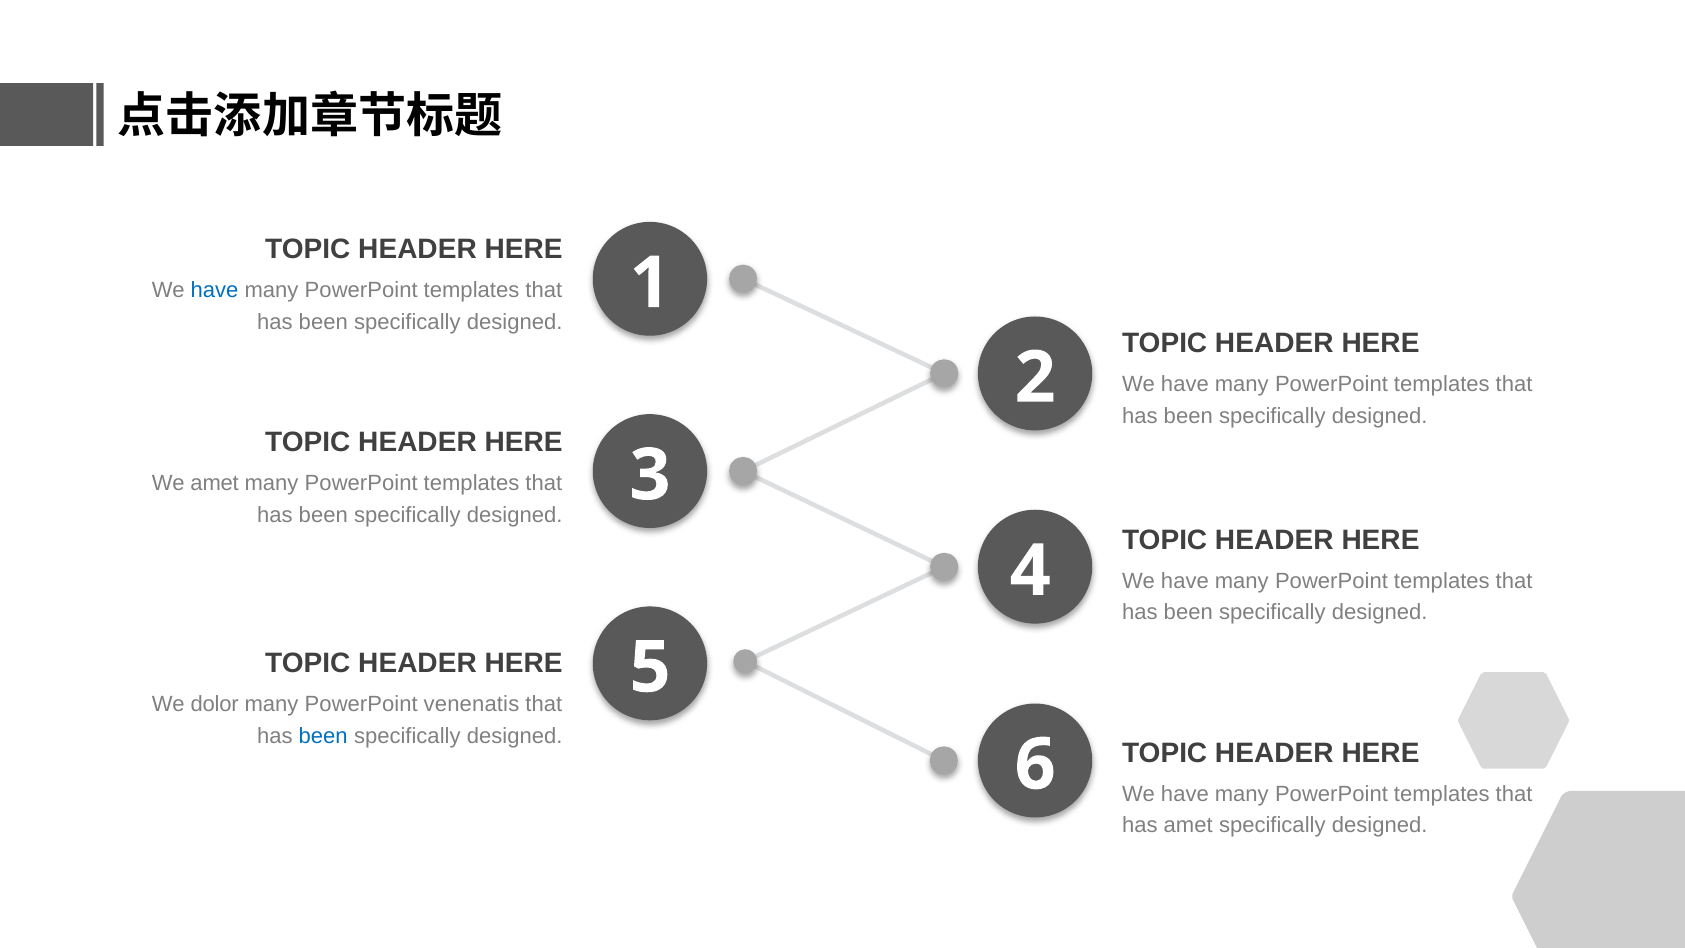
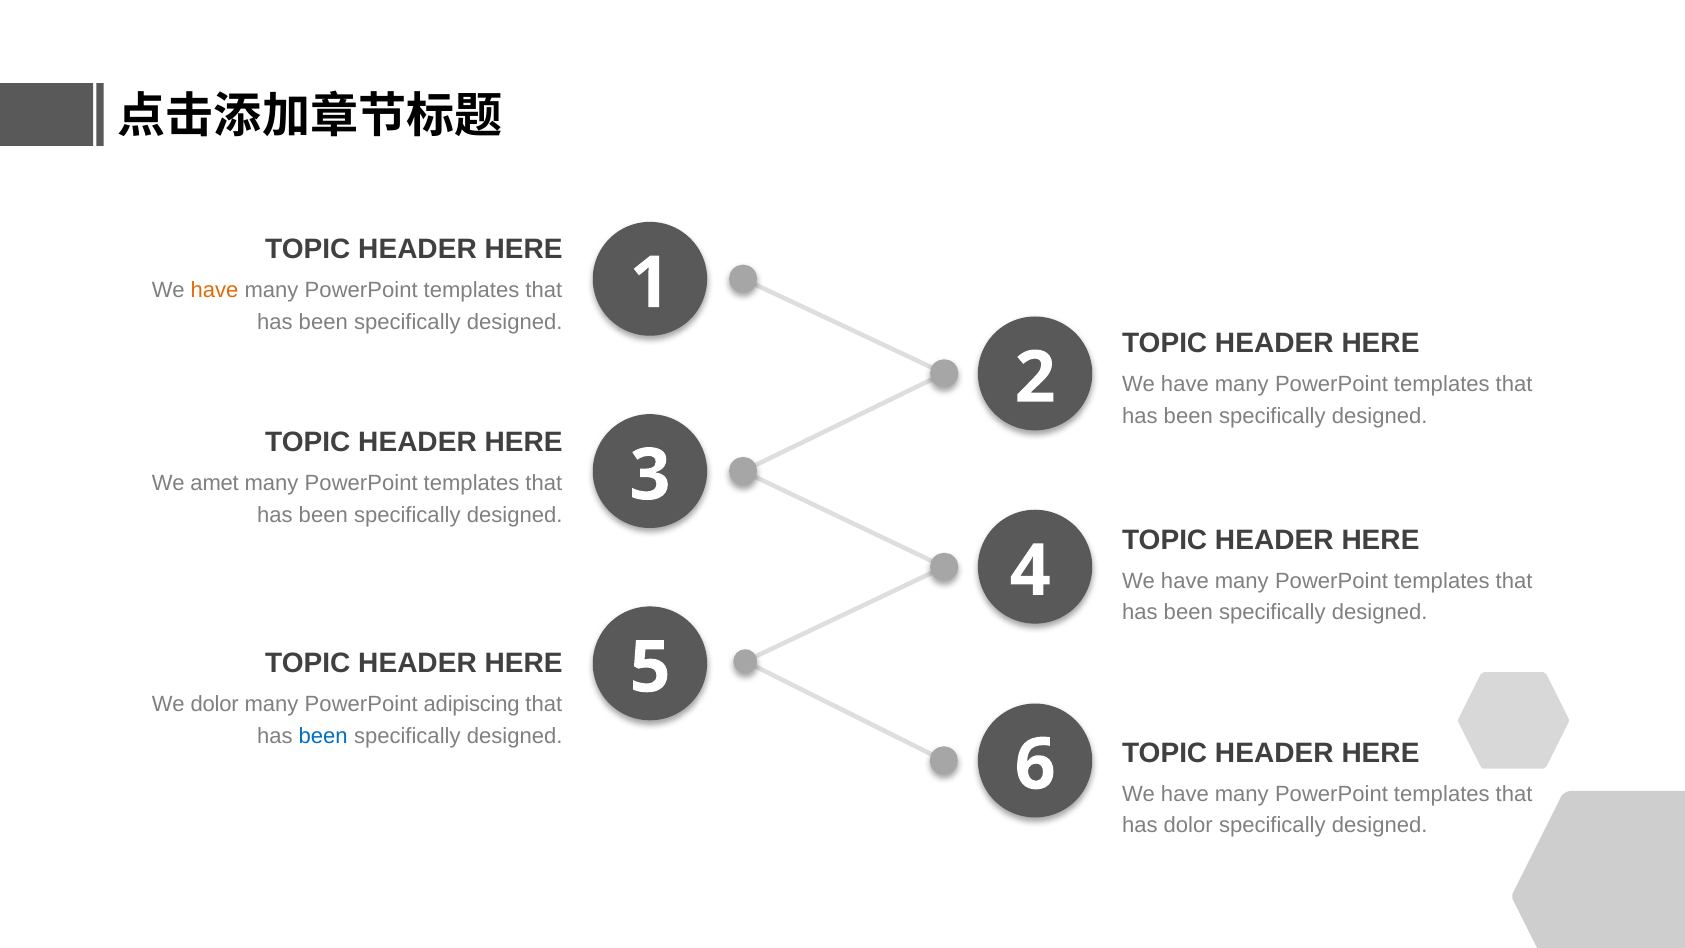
have at (214, 290) colour: blue -> orange
venenatis: venenatis -> adipiscing
has amet: amet -> dolor
